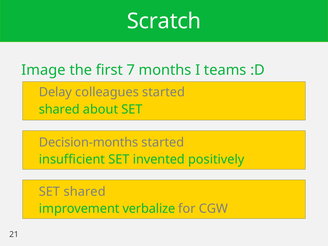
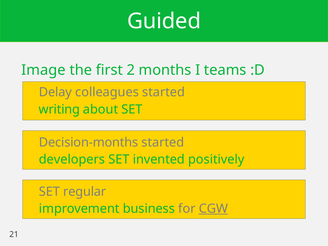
Scratch: Scratch -> Guided
7: 7 -> 2
shared at (59, 109): shared -> writing
insufficient: insufficient -> developers
SET shared: shared -> regular
verbalize: verbalize -> business
CGW underline: none -> present
